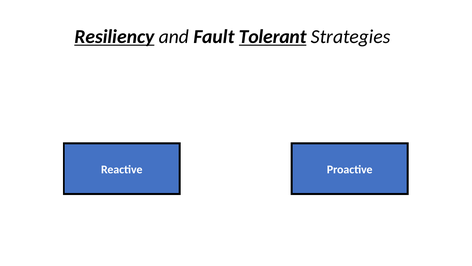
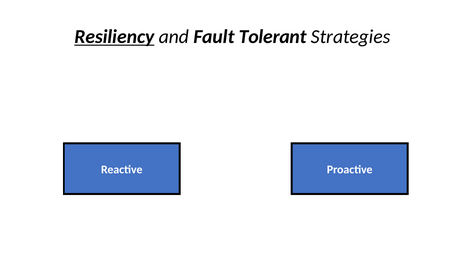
Tolerant underline: present -> none
